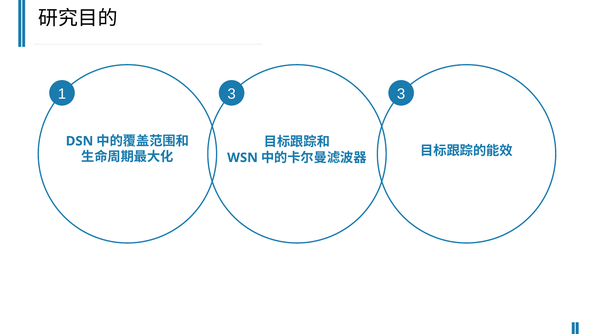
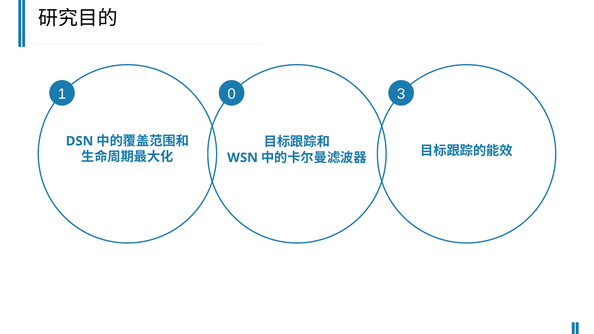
1 3: 3 -> 0
